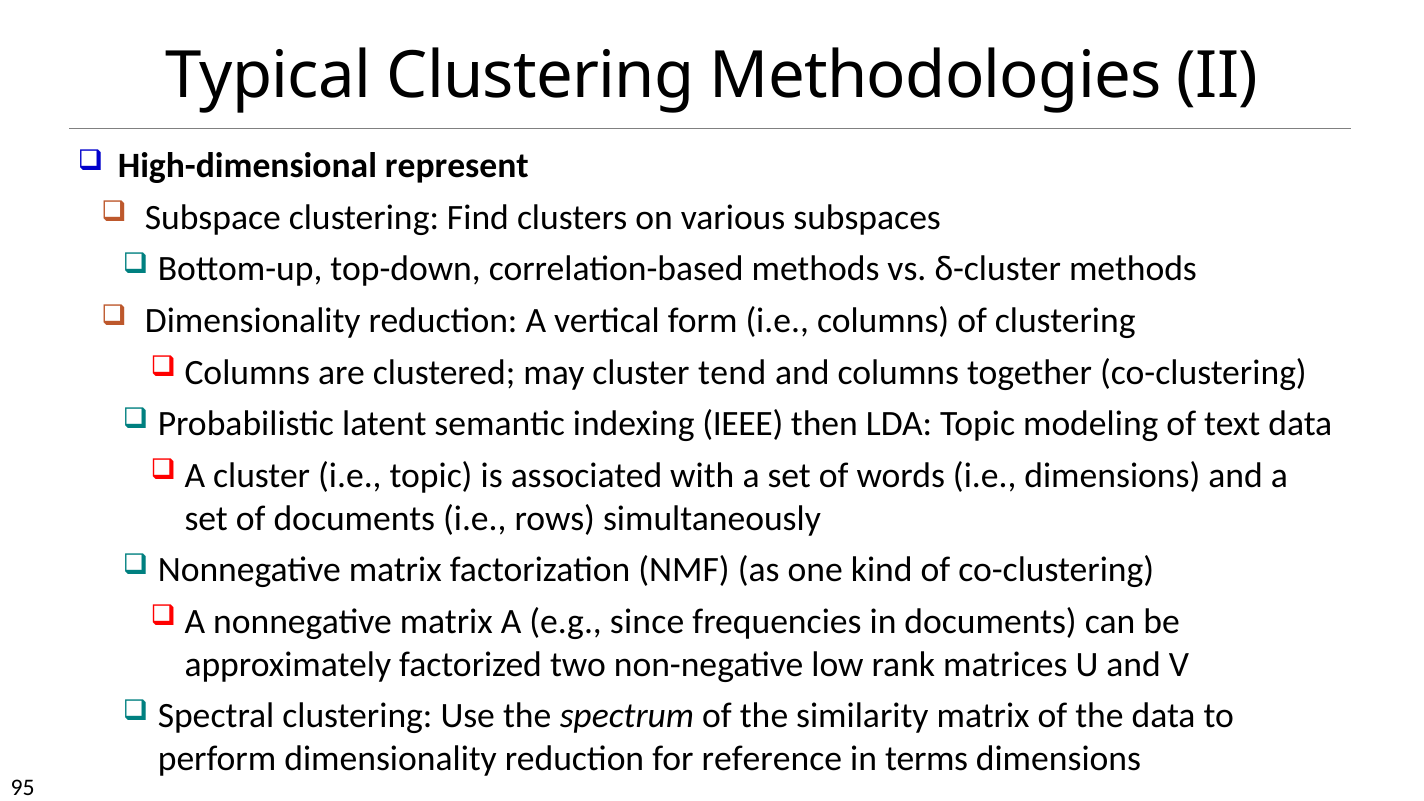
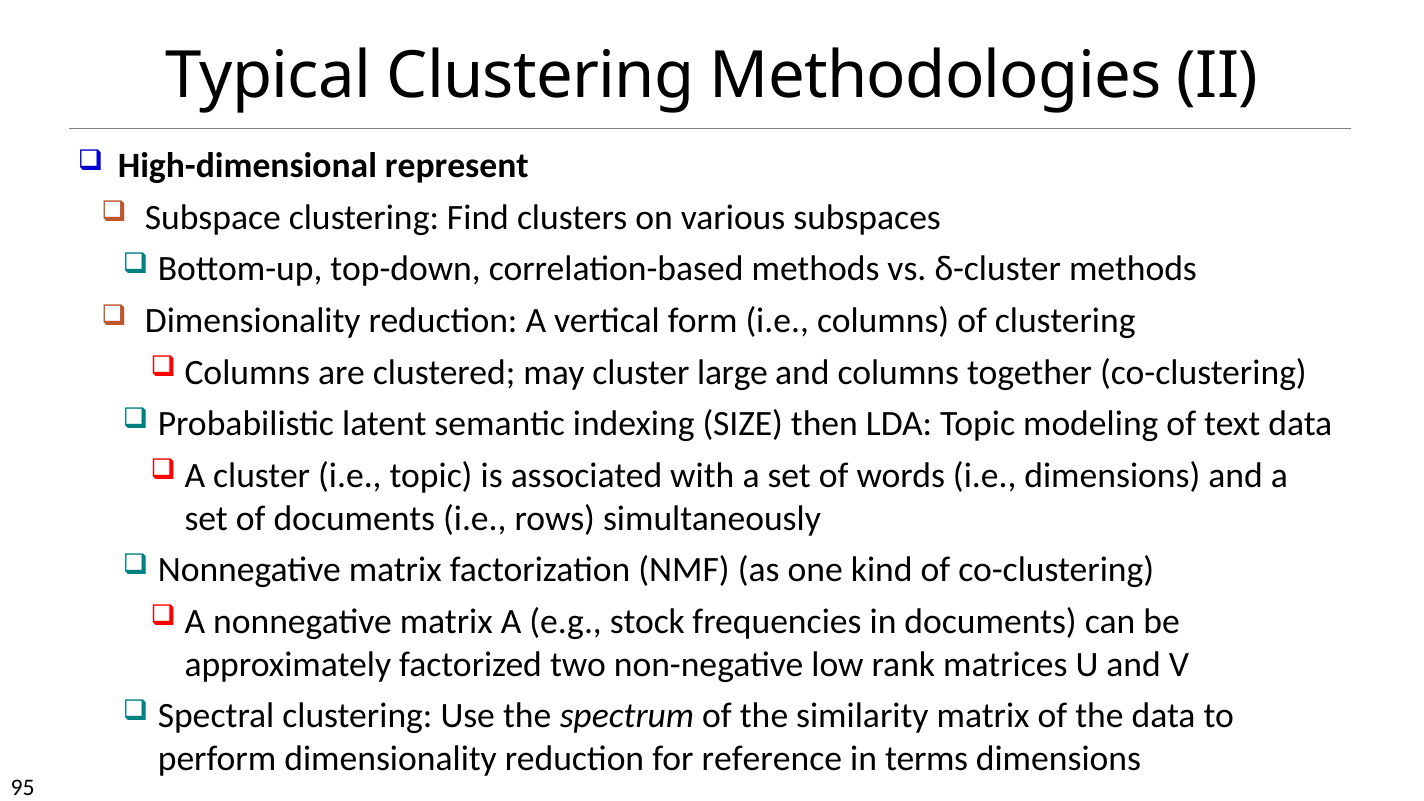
tend: tend -> large
IEEE: IEEE -> SIZE
since: since -> stock
